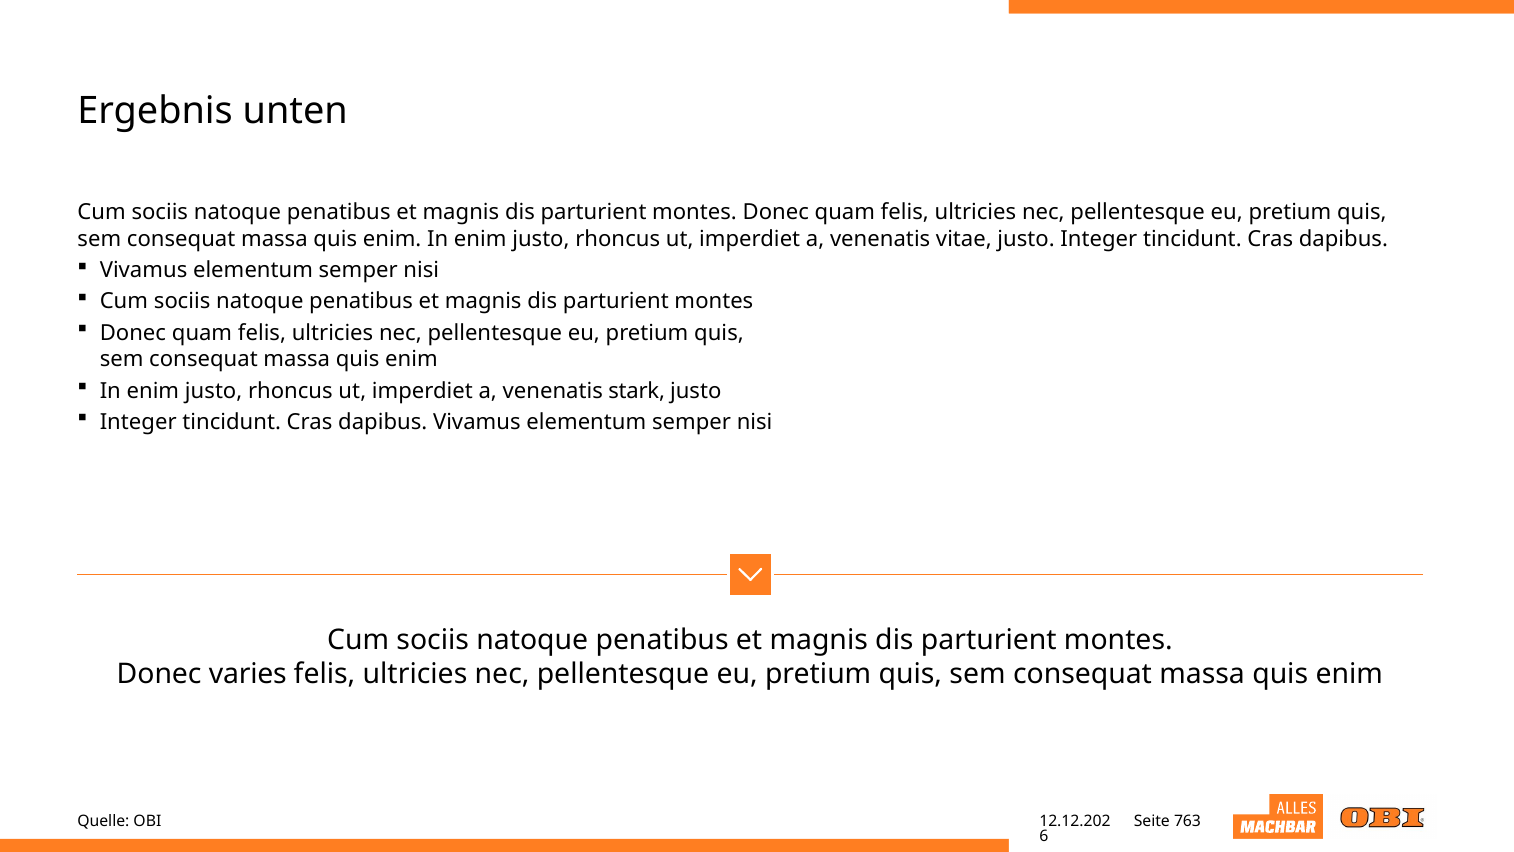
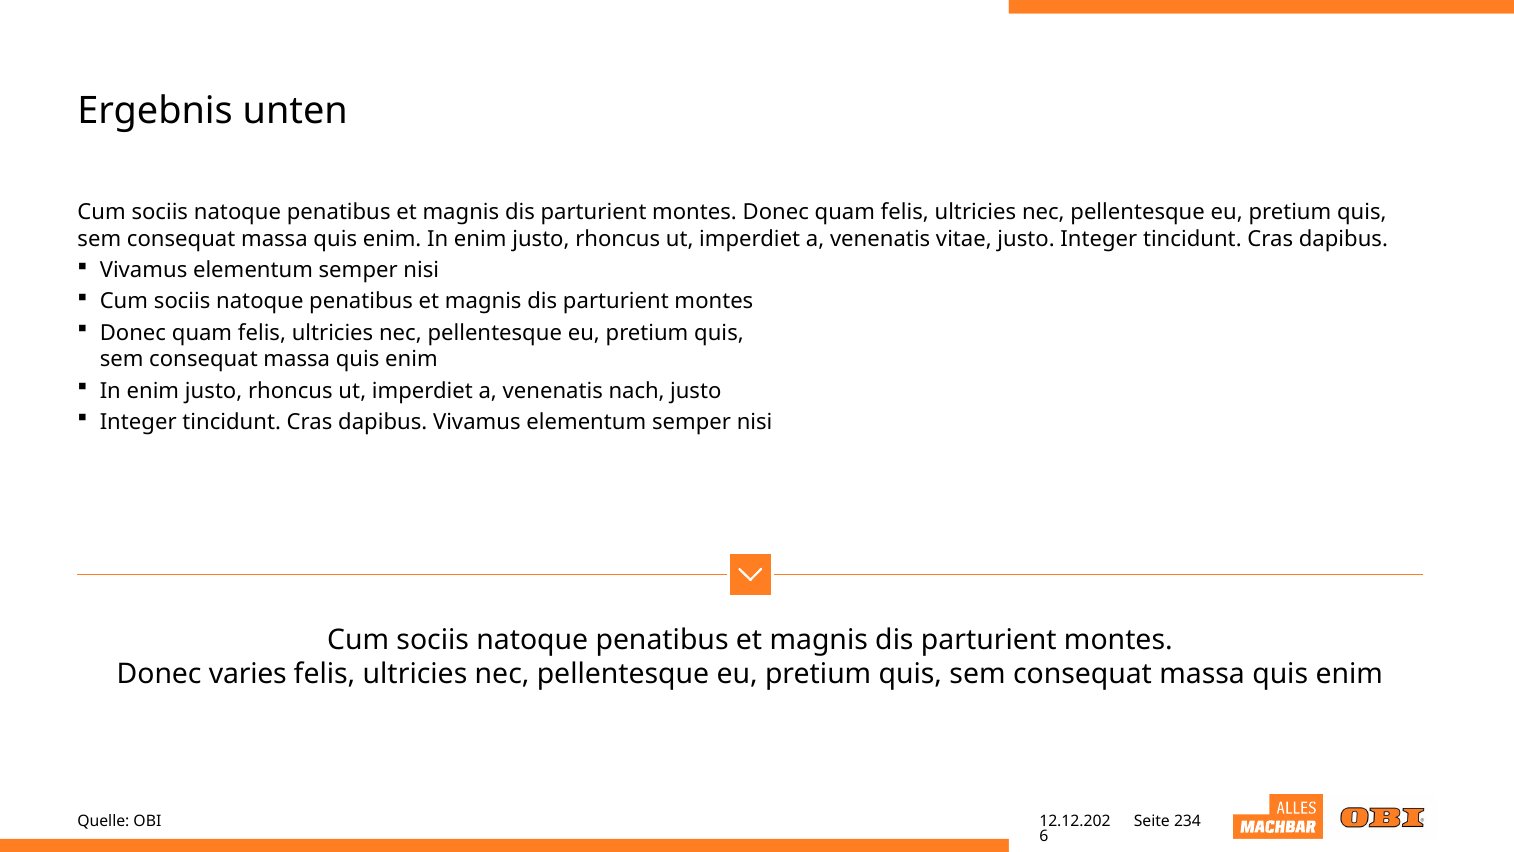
stark: stark -> nach
763: 763 -> 234
